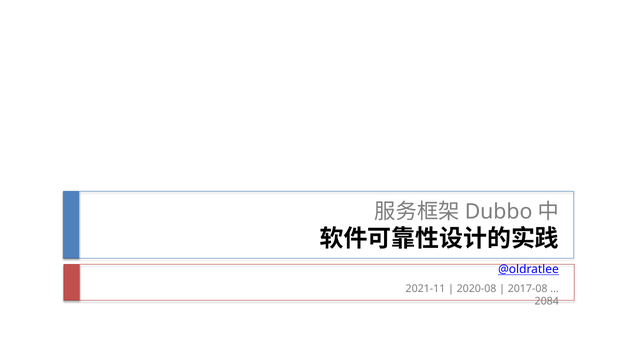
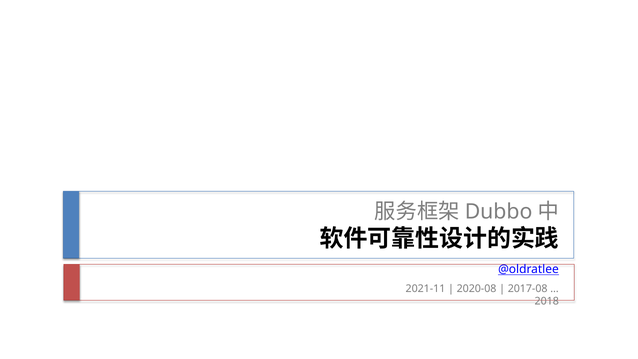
2084: 2084 -> 2018
